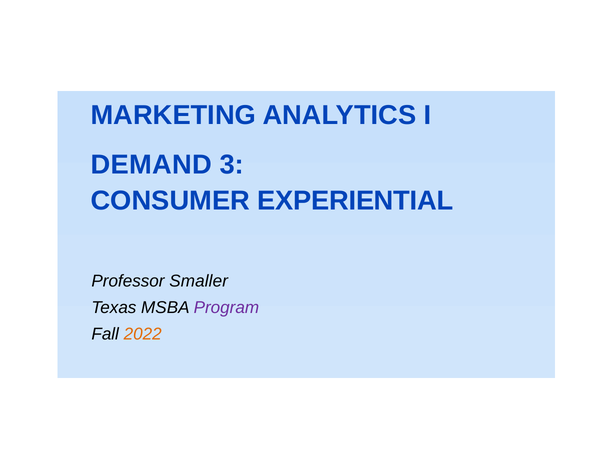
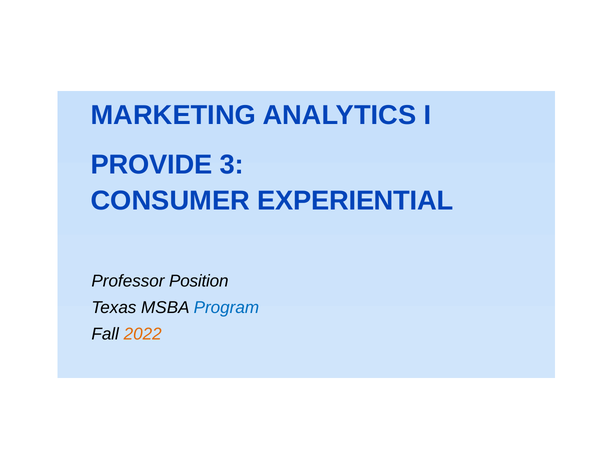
DEMAND: DEMAND -> PROVIDE
Smaller: Smaller -> Position
Program colour: purple -> blue
